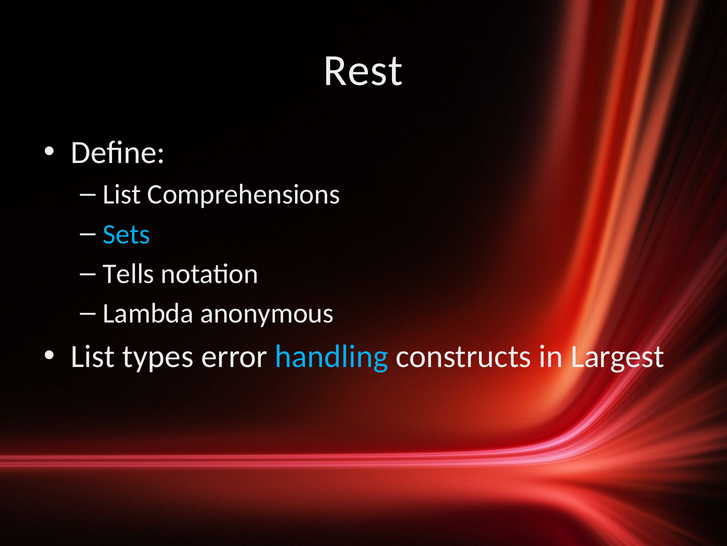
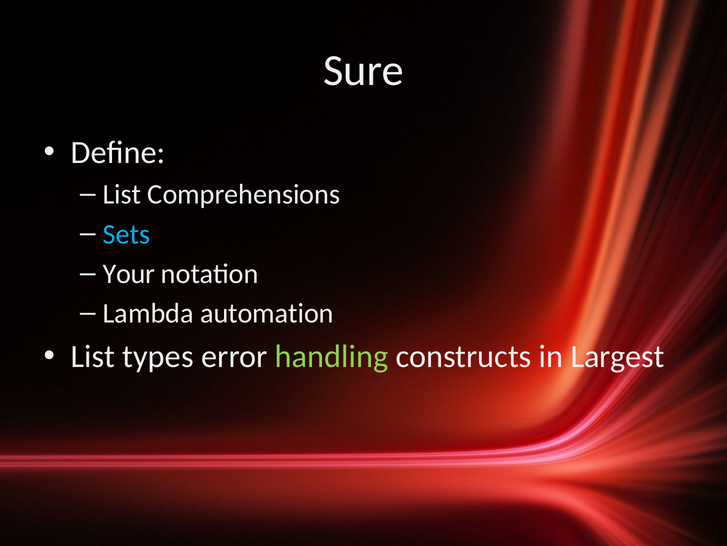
Rest: Rest -> Sure
Tells: Tells -> Your
anonymous: anonymous -> automation
handling colour: light blue -> light green
